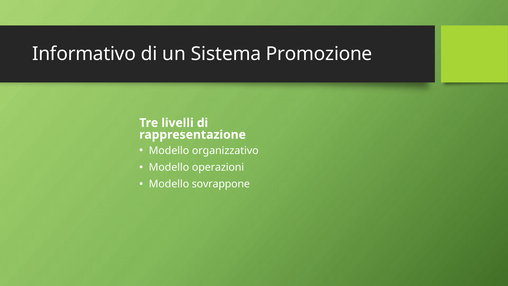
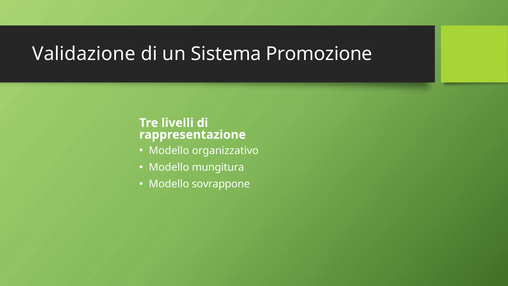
Informativo: Informativo -> Validazione
operazioni: operazioni -> mungitura
